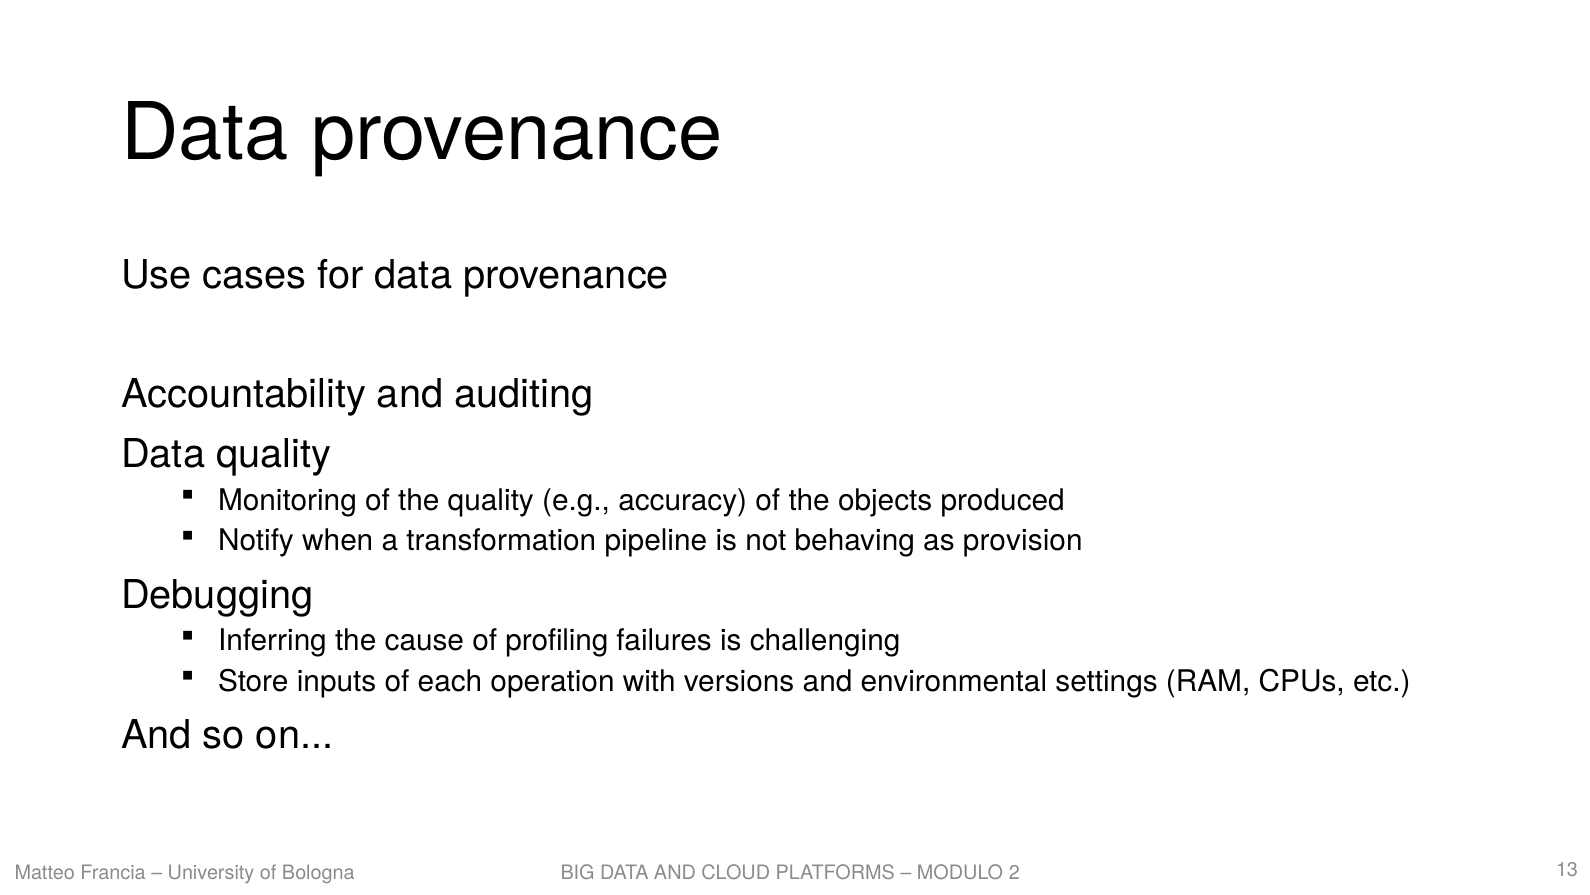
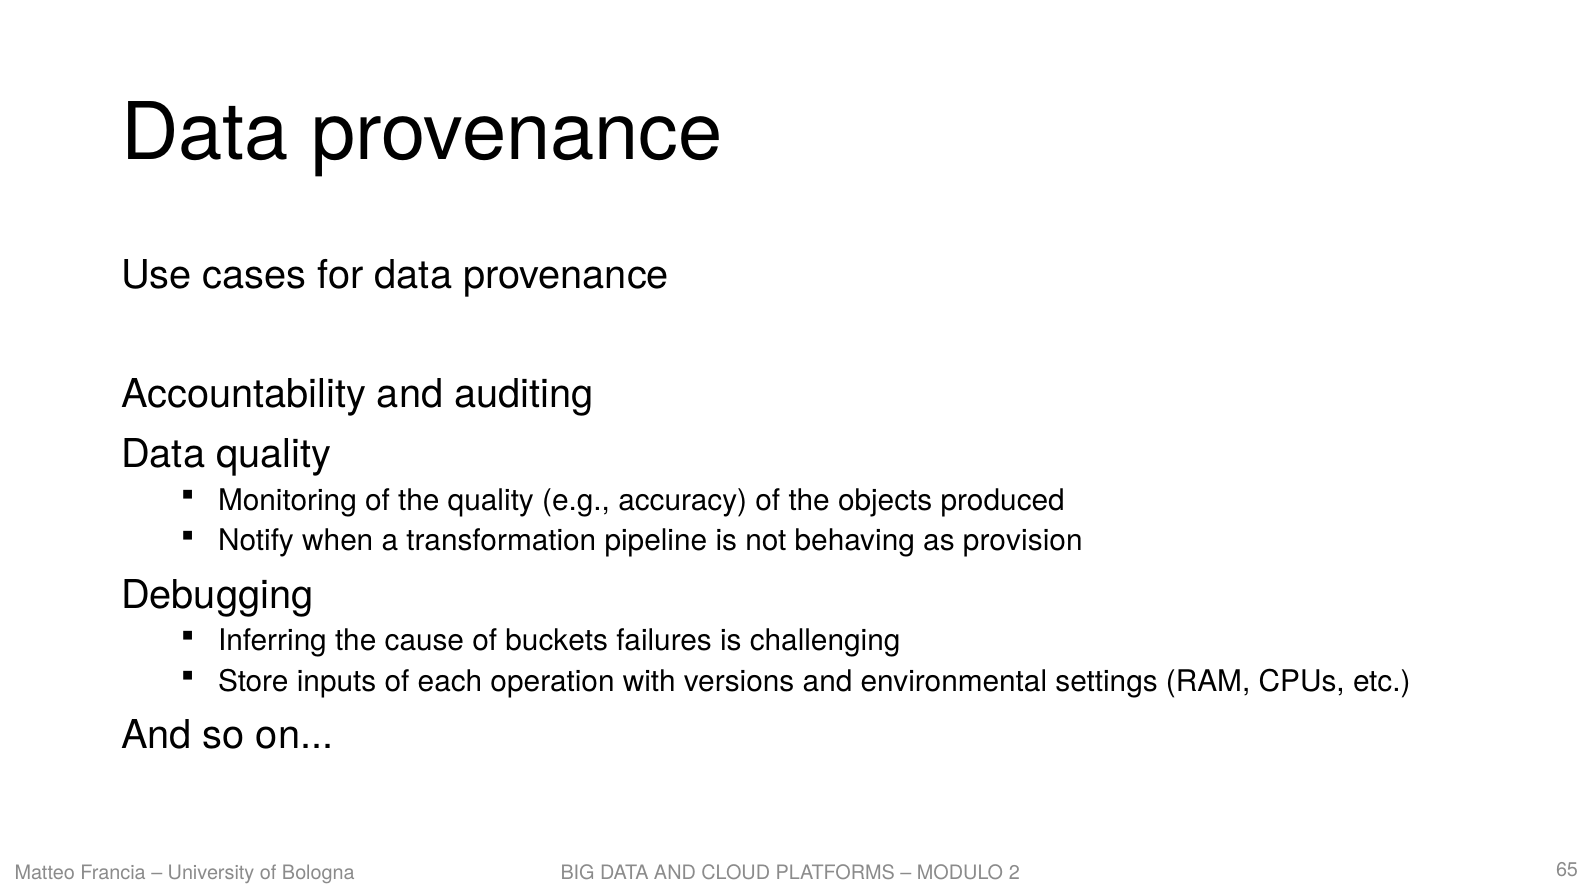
profiling: profiling -> buckets
13: 13 -> 65
